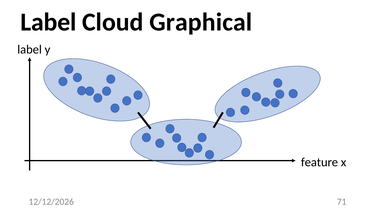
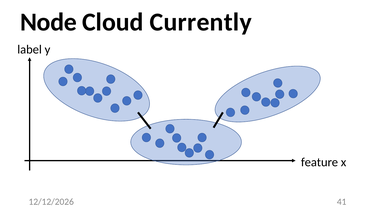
Label at (48, 22): Label -> Node
Graphical: Graphical -> Currently
71: 71 -> 41
